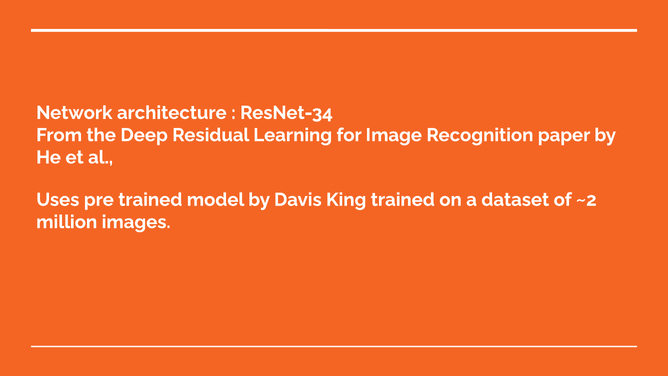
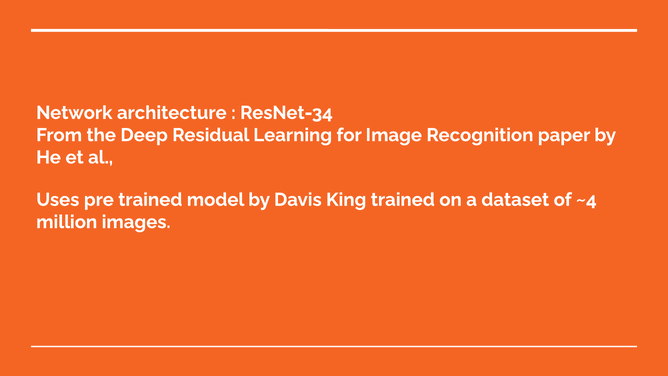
~2: ~2 -> ~4
